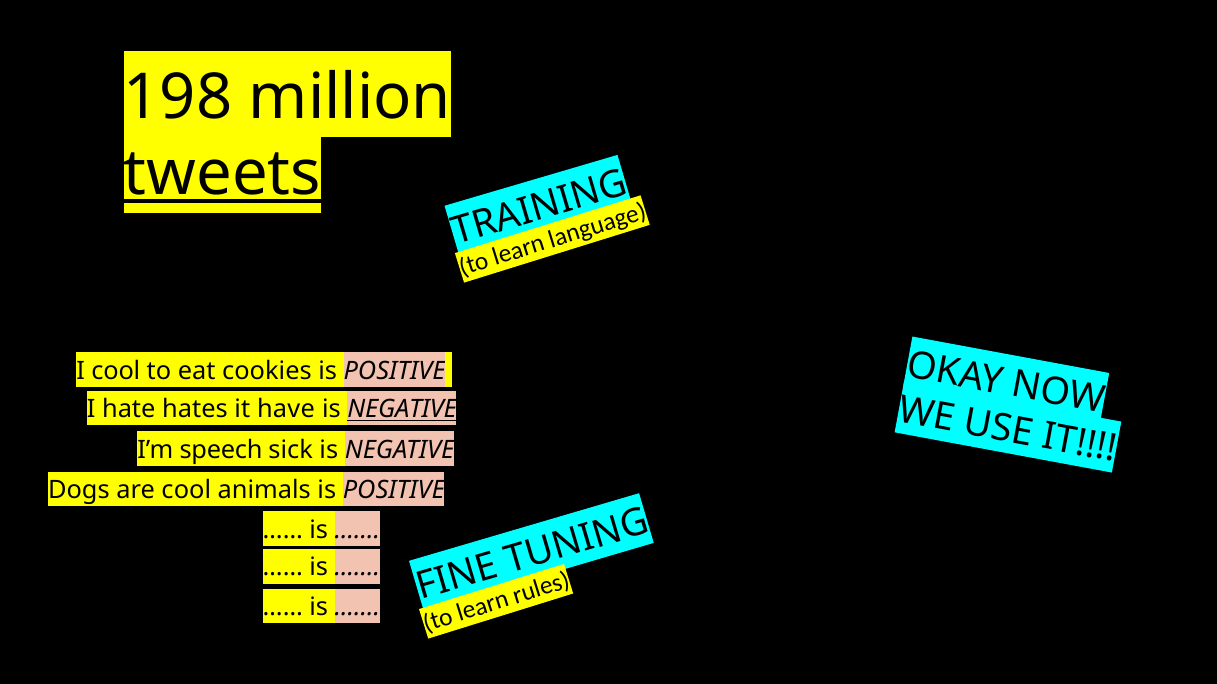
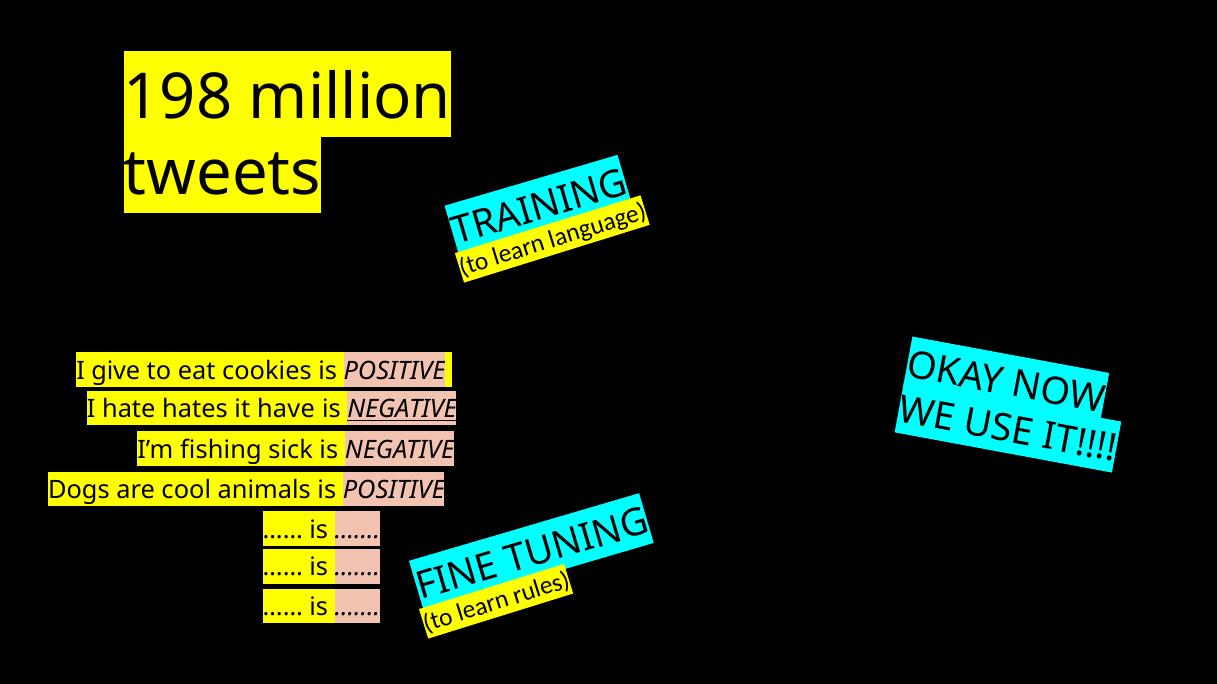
tweets underline: present -> none
I cool: cool -> give
speech: speech -> fishing
